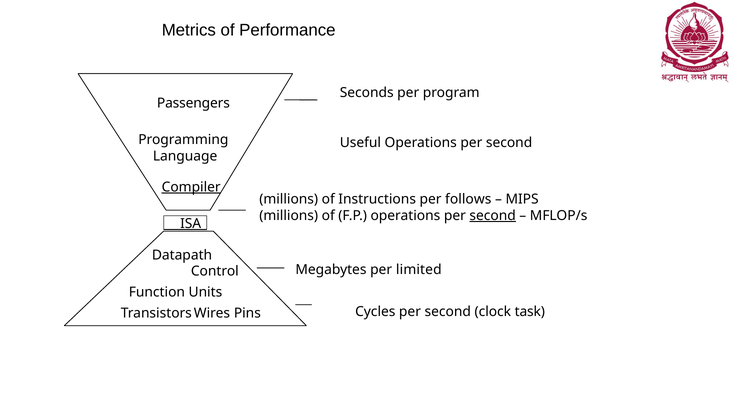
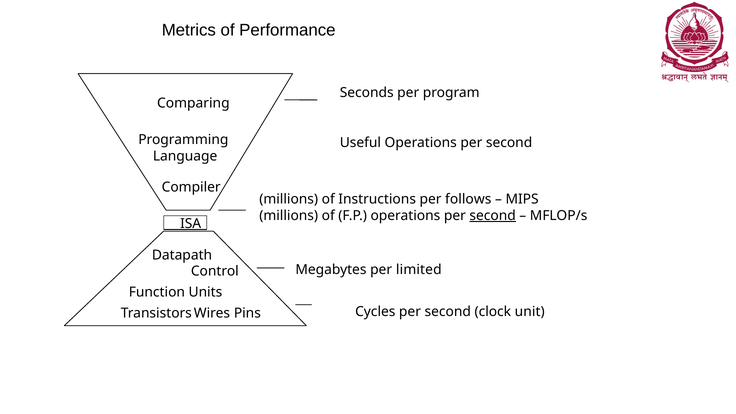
Passengers: Passengers -> Comparing
Compiler underline: present -> none
task: task -> unit
